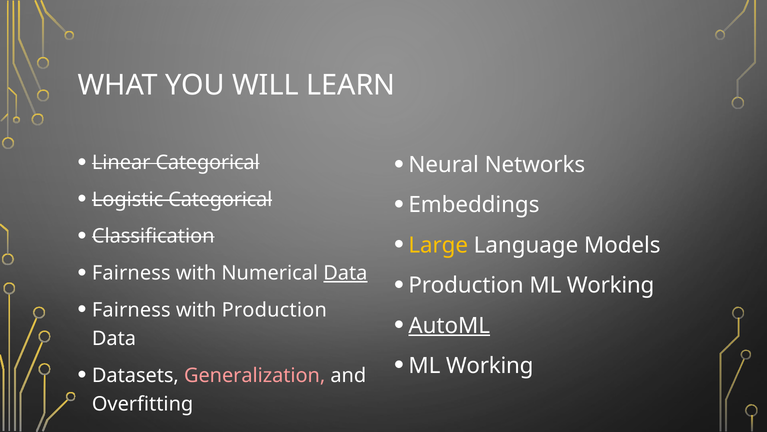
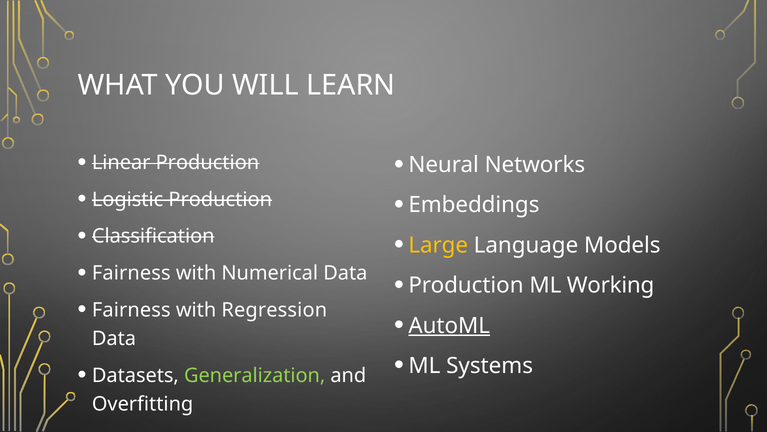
Linear Categorical: Categorical -> Production
Logistic Categorical: Categorical -> Production
Data at (345, 273) underline: present -> none
with Production: Production -> Regression
Working at (490, 365): Working -> Systems
Generalization colour: pink -> light green
